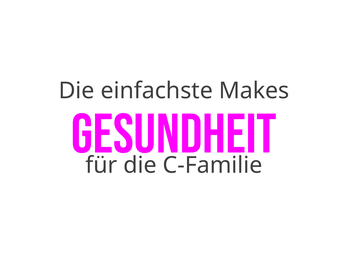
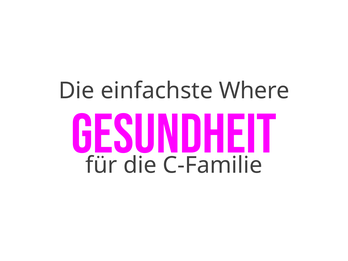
Makes: Makes -> Where
